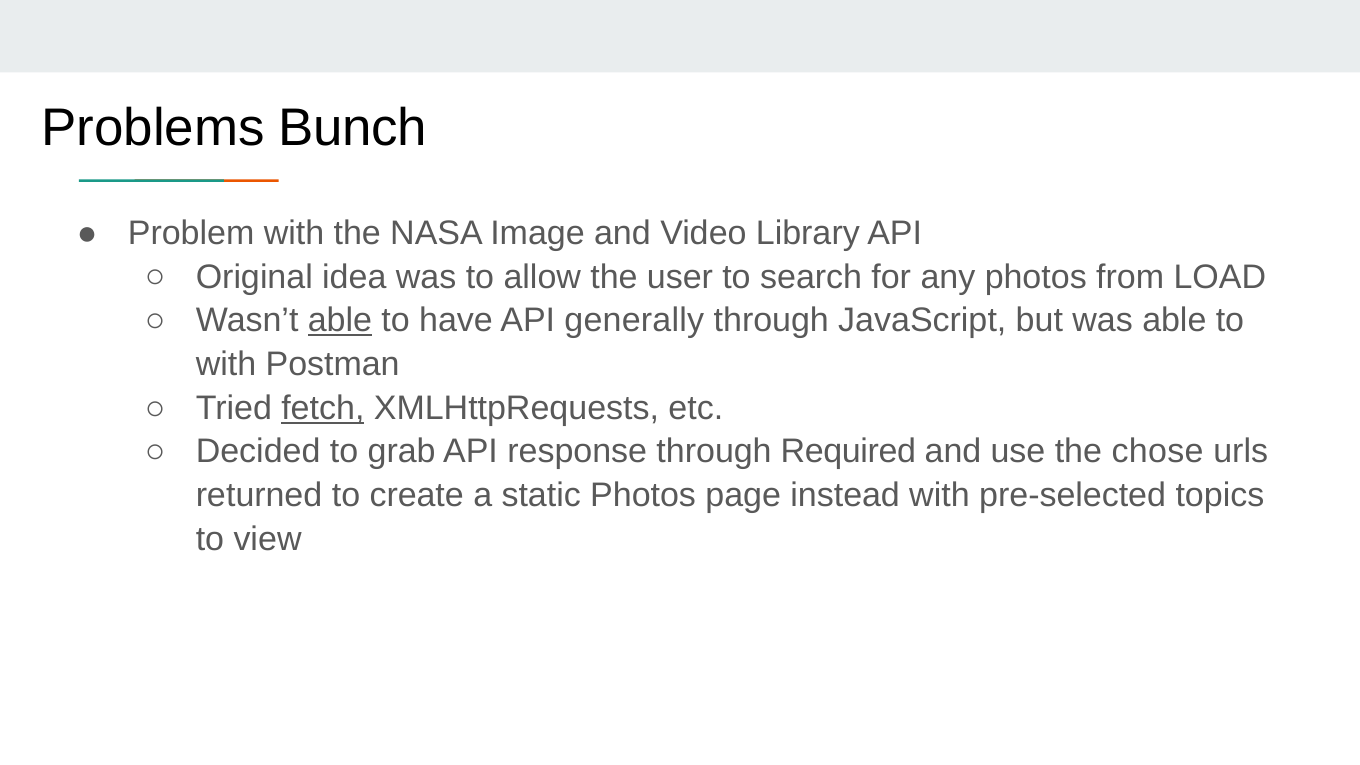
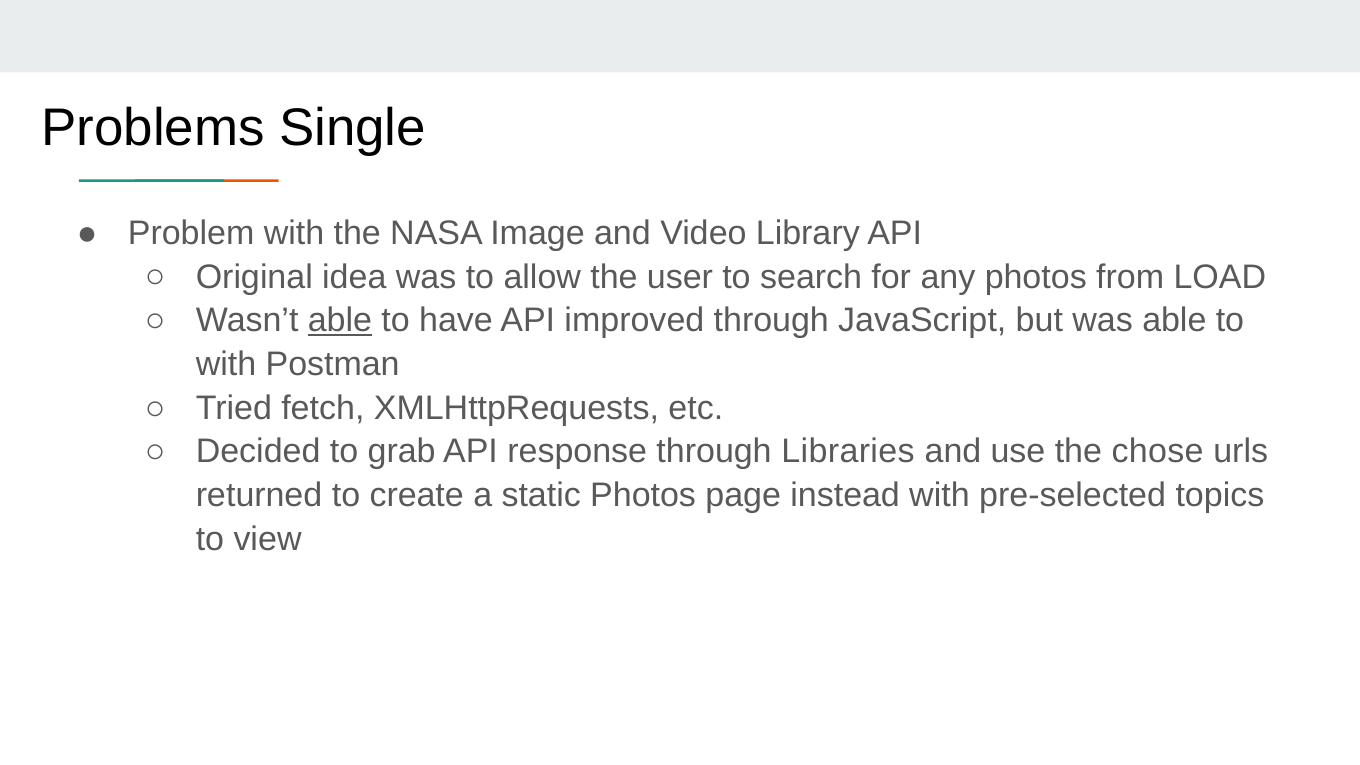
Bunch: Bunch -> Single
generally: generally -> improved
fetch underline: present -> none
Required: Required -> Libraries
